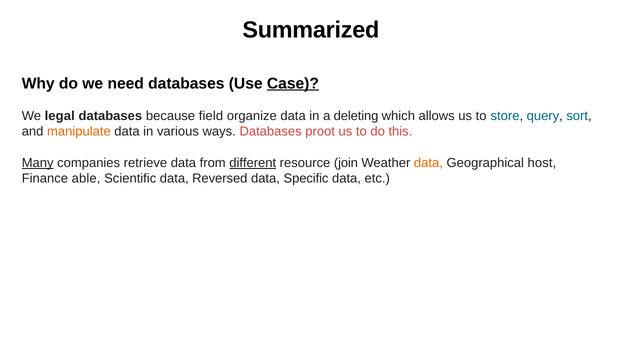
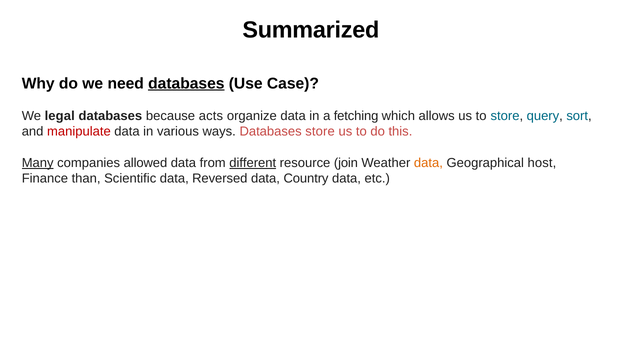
databases at (186, 83) underline: none -> present
Case underline: present -> none
field: field -> acts
deleting: deleting -> fetching
manipulate colour: orange -> red
Databases proot: proot -> store
retrieve: retrieve -> allowed
able: able -> than
Specific: Specific -> Country
